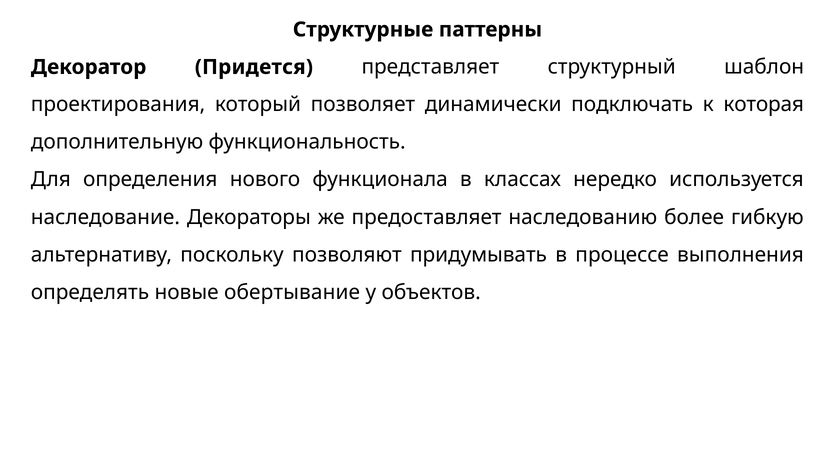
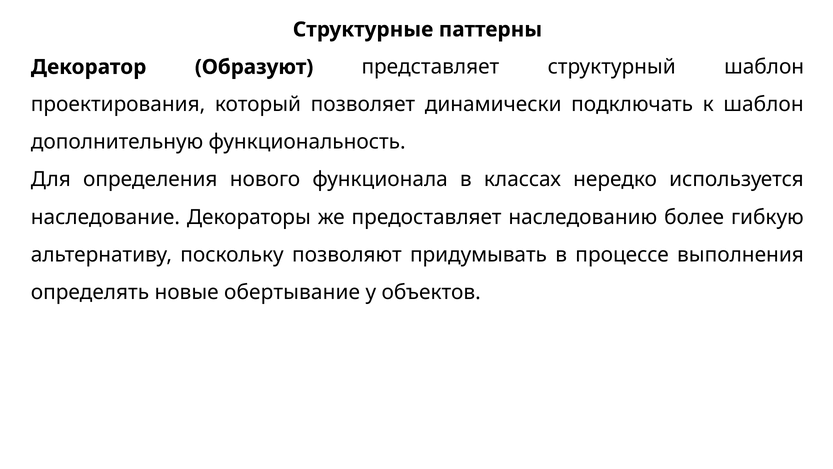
Придется: Придется -> Образуют
к которая: которая -> шаблон
